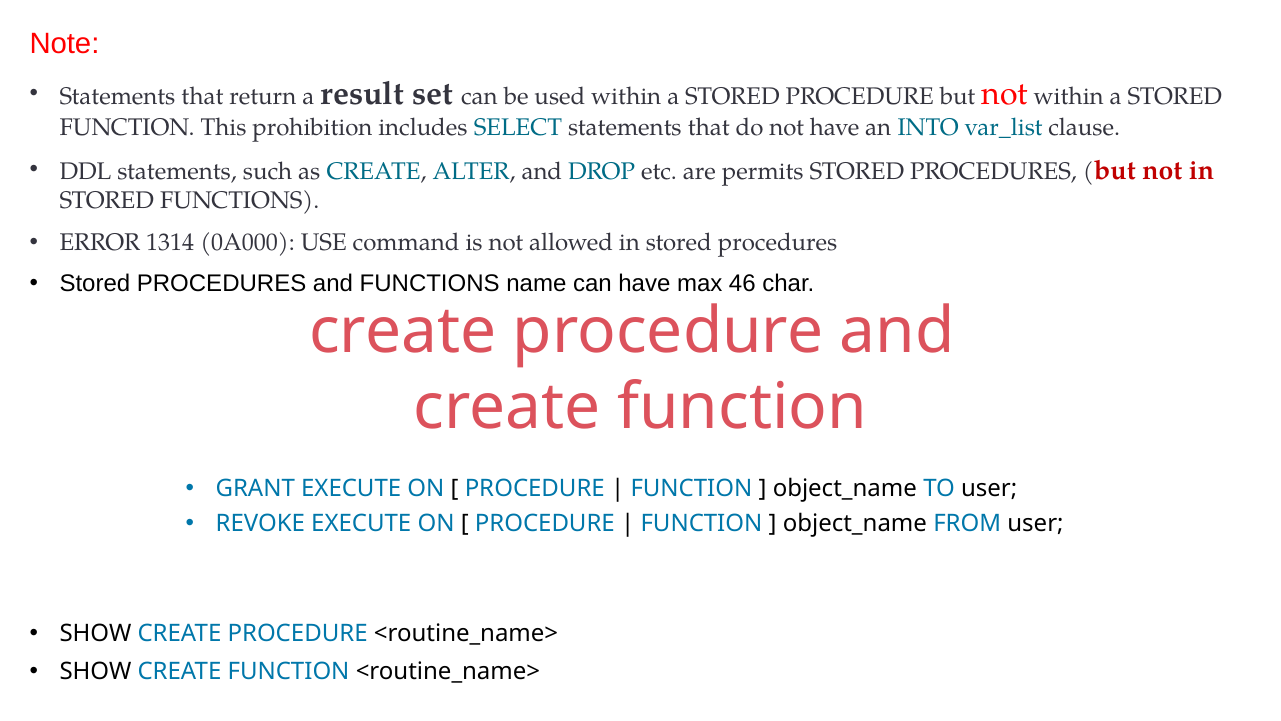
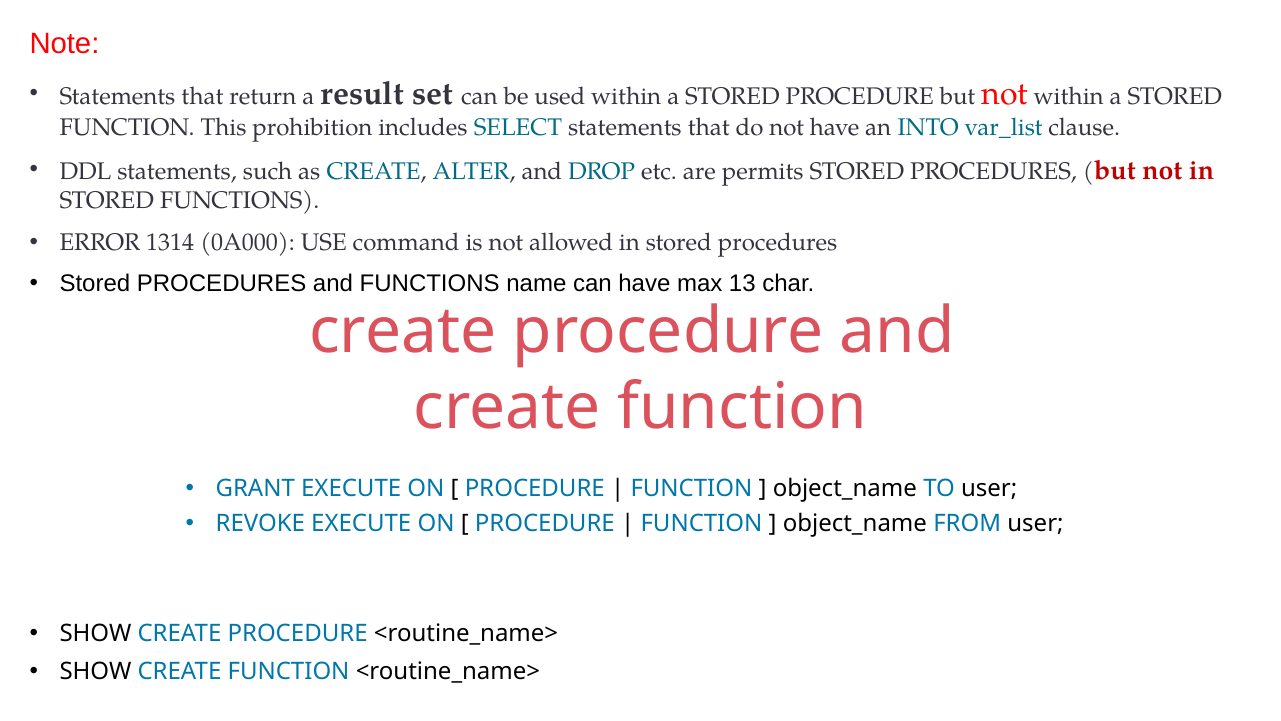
46: 46 -> 13
